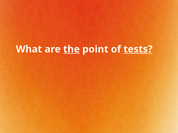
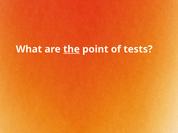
tests underline: present -> none
